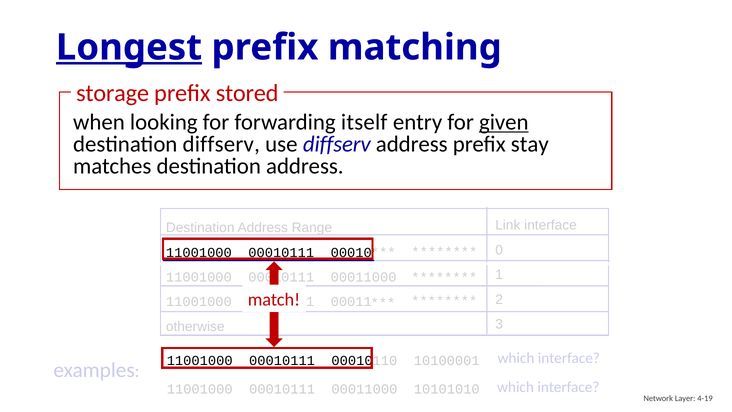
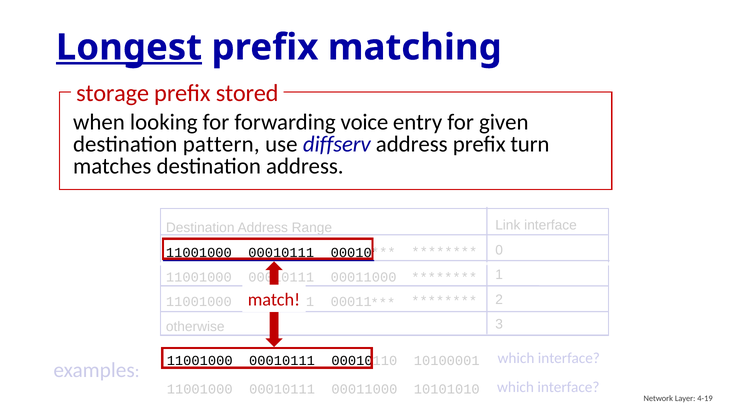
itself: itself -> voice
given underline: present -> none
destination diffserv: diffserv -> pattern
stay: stay -> turn
